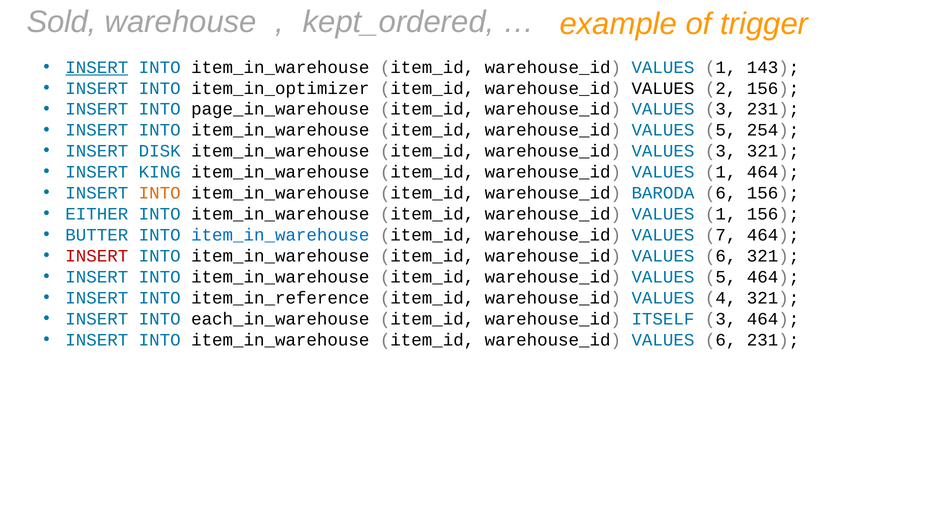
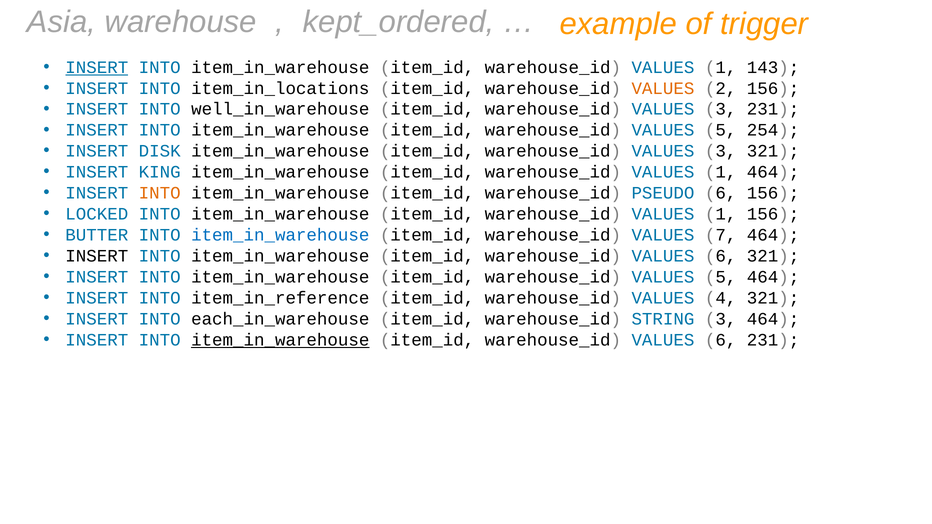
Sold: Sold -> Asia
item_in_optimizer: item_in_optimizer -> item_in_locations
VALUES at (663, 88) colour: black -> orange
page_in_warehouse: page_in_warehouse -> well_in_warehouse
BARODA: BARODA -> PSEUDO
EITHER: EITHER -> LOCKED
INSERT at (97, 256) colour: red -> black
ITSELF: ITSELF -> STRING
item_in_warehouse at (280, 340) underline: none -> present
